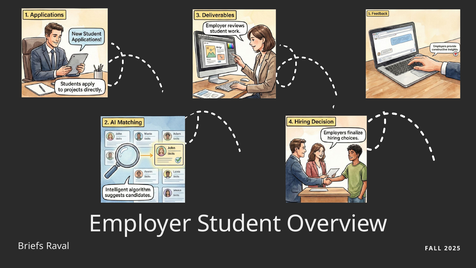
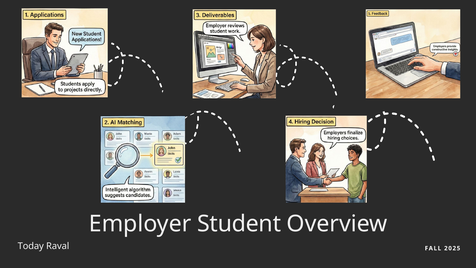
Briefs: Briefs -> Today
